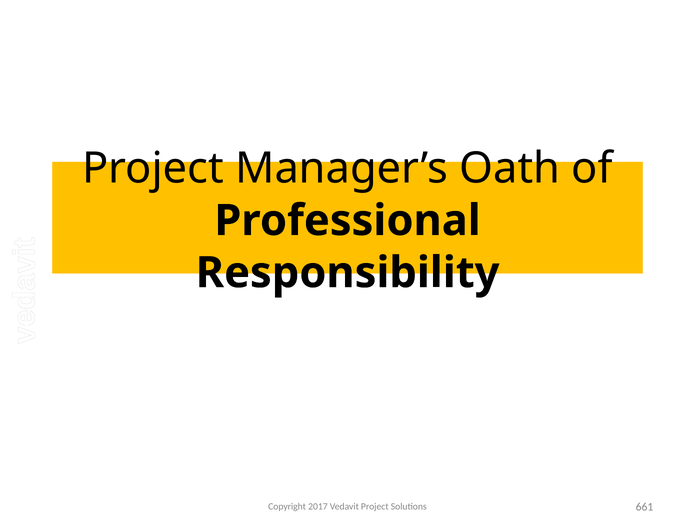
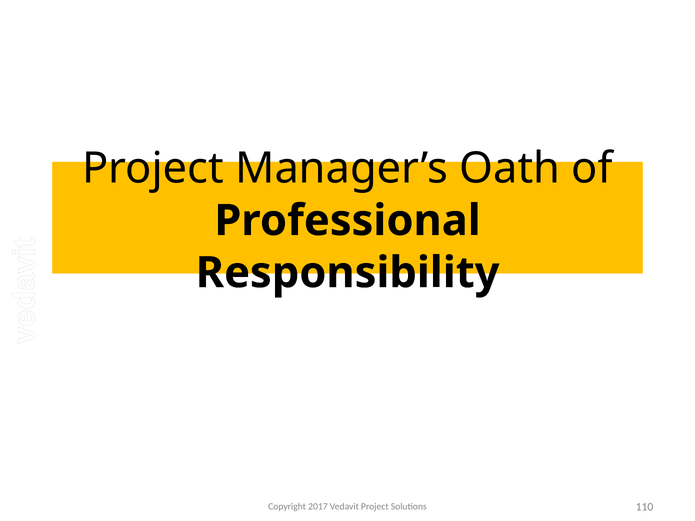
661: 661 -> 110
